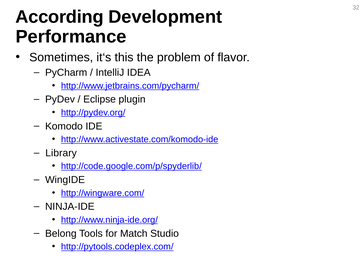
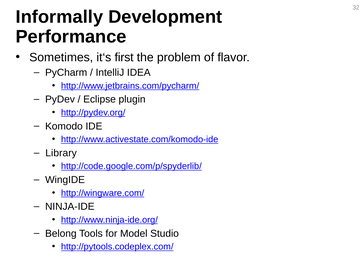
According: According -> Informally
this: this -> first
Match: Match -> Model
